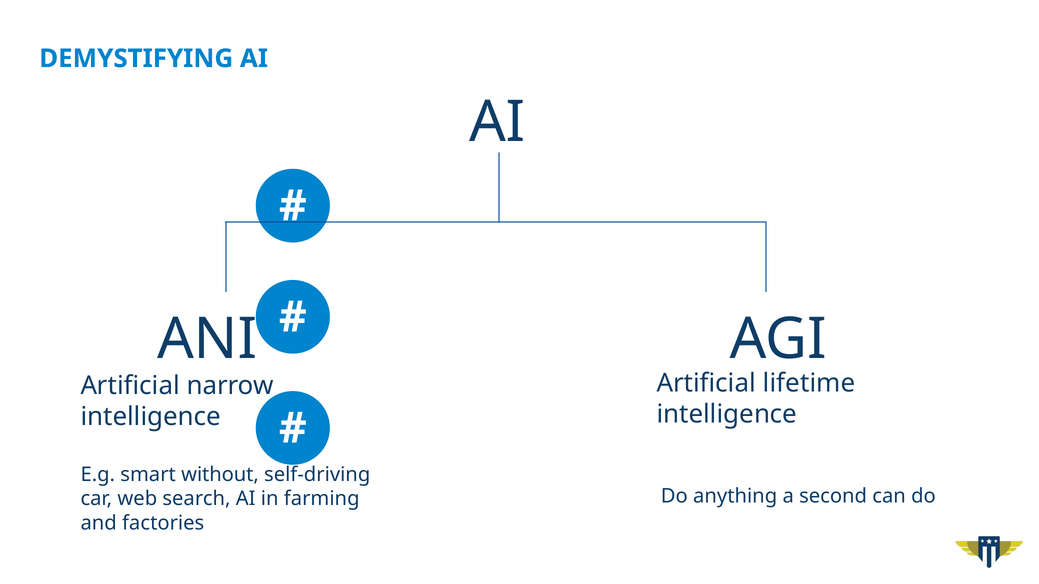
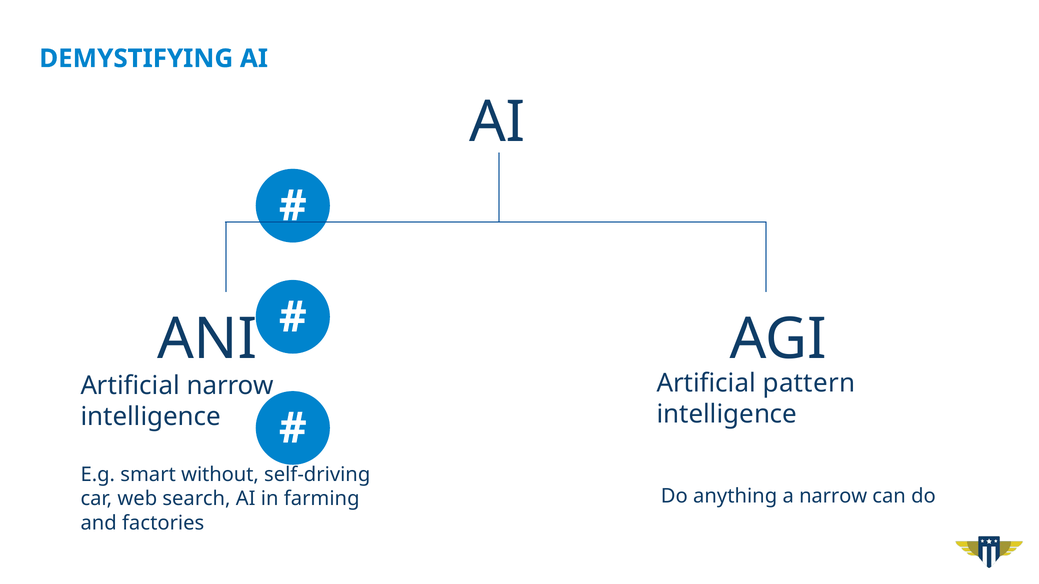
lifetime: lifetime -> pattern
a second: second -> narrow
